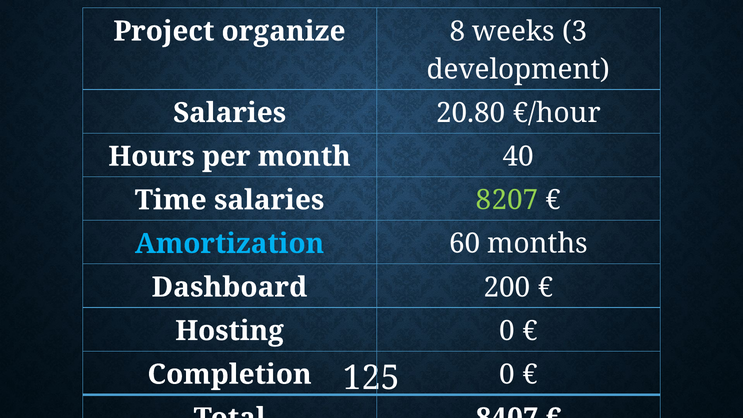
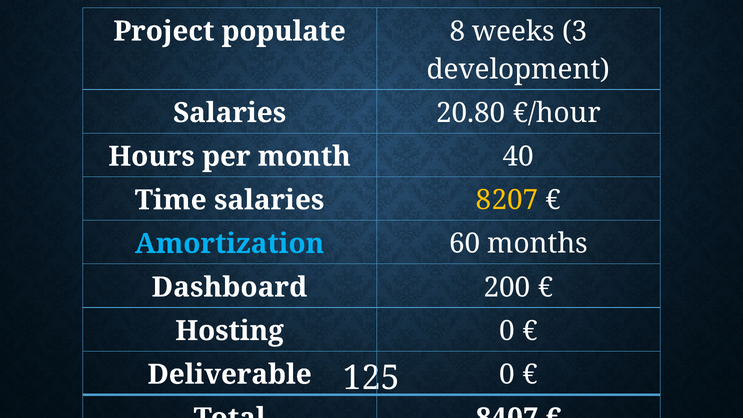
organize: organize -> populate
8207 colour: light green -> yellow
Completion: Completion -> Deliverable
